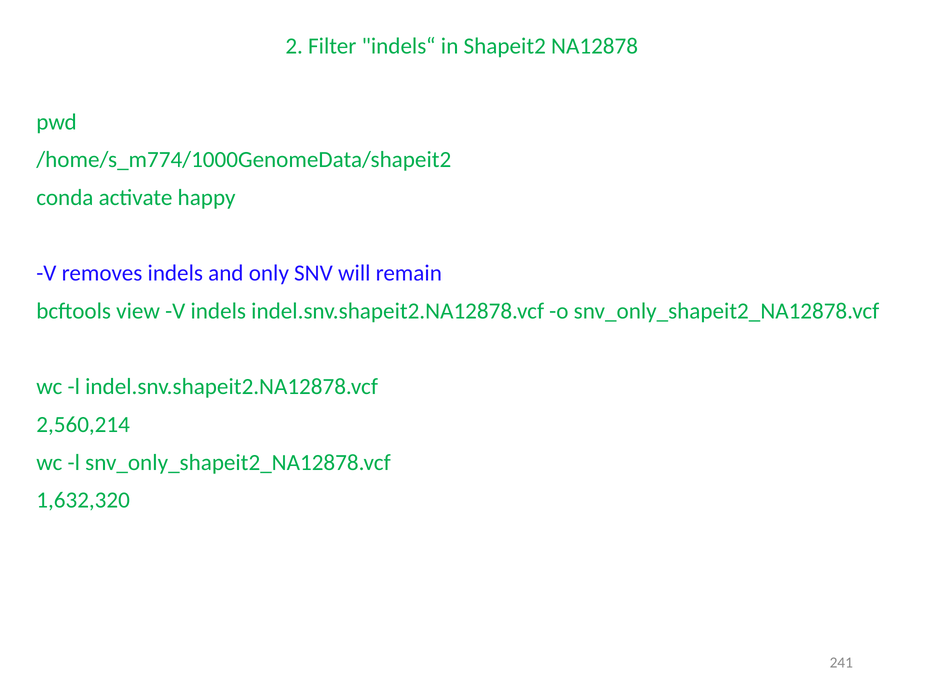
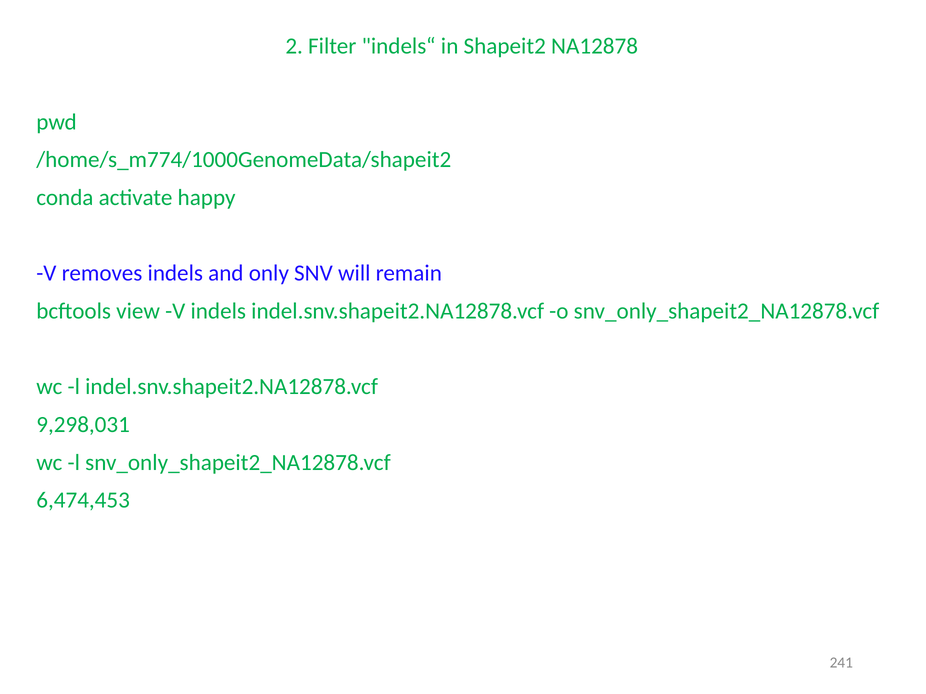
2,560,214: 2,560,214 -> 9,298,031
1,632,320: 1,632,320 -> 6,474,453
